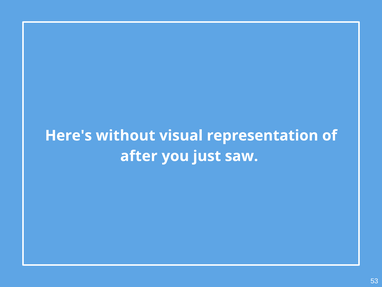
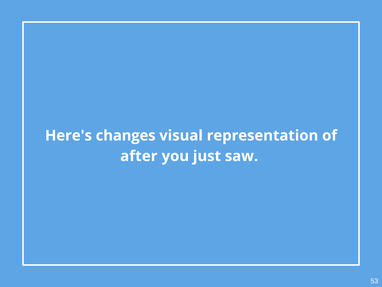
without: without -> changes
